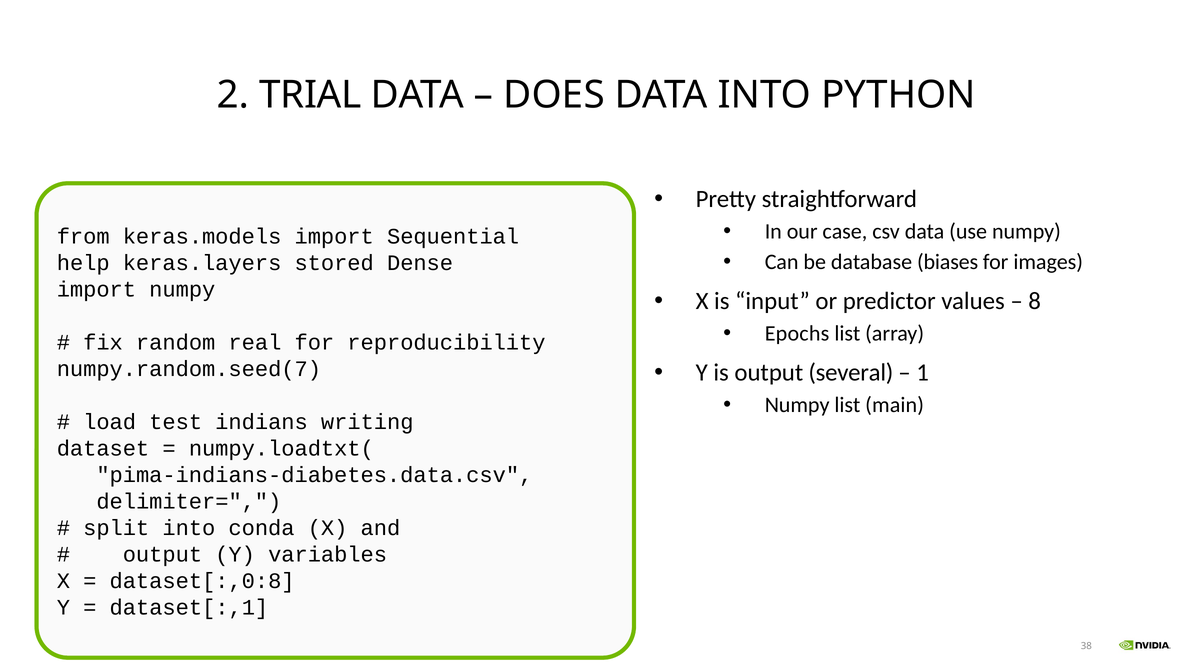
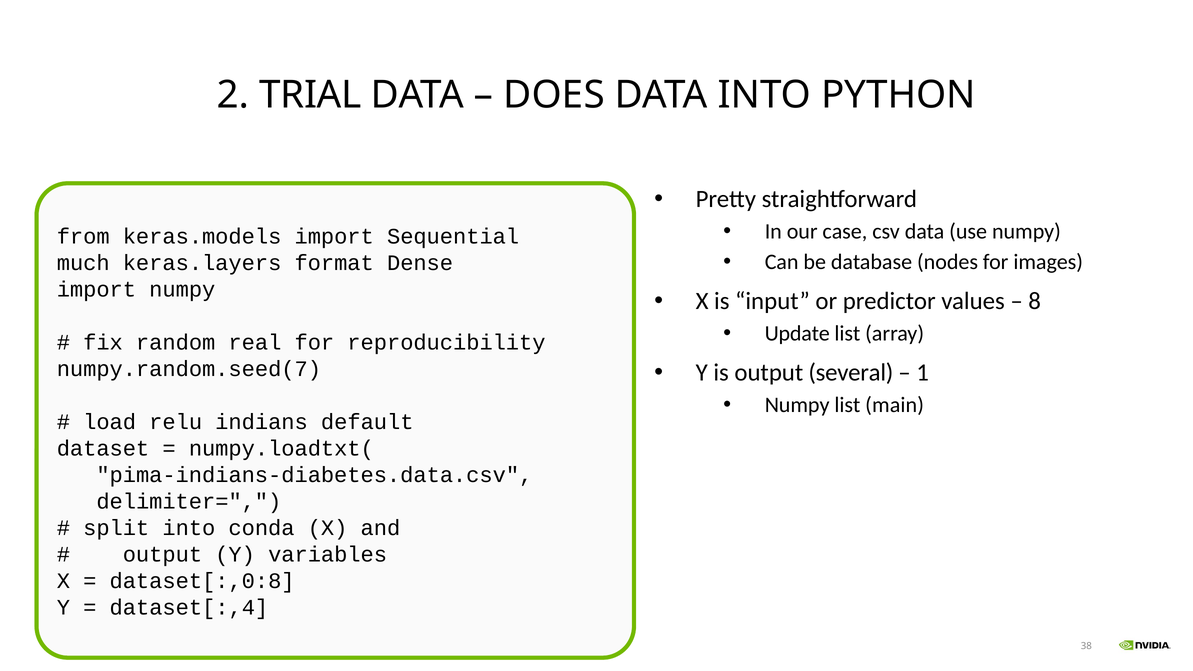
biases: biases -> nodes
help: help -> much
stored: stored -> format
Epochs: Epochs -> Update
test: test -> relu
writing: writing -> default
dataset[:,1: dataset[:,1 -> dataset[:,4
